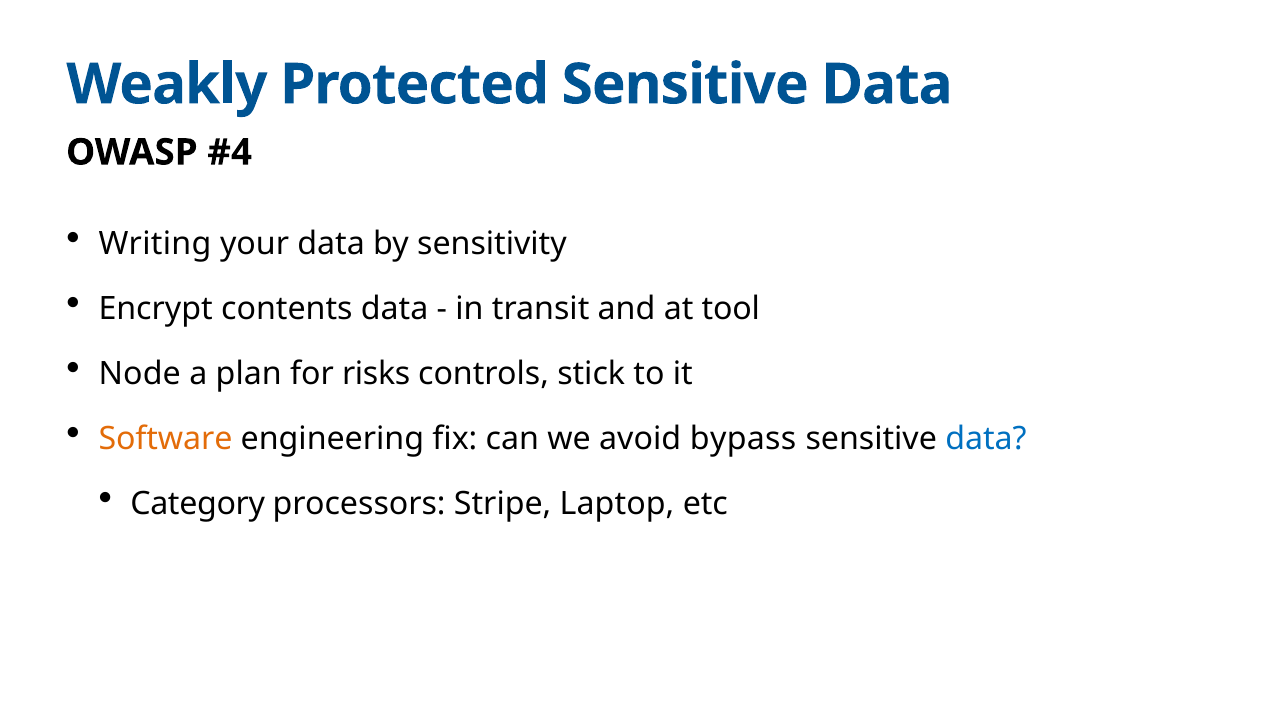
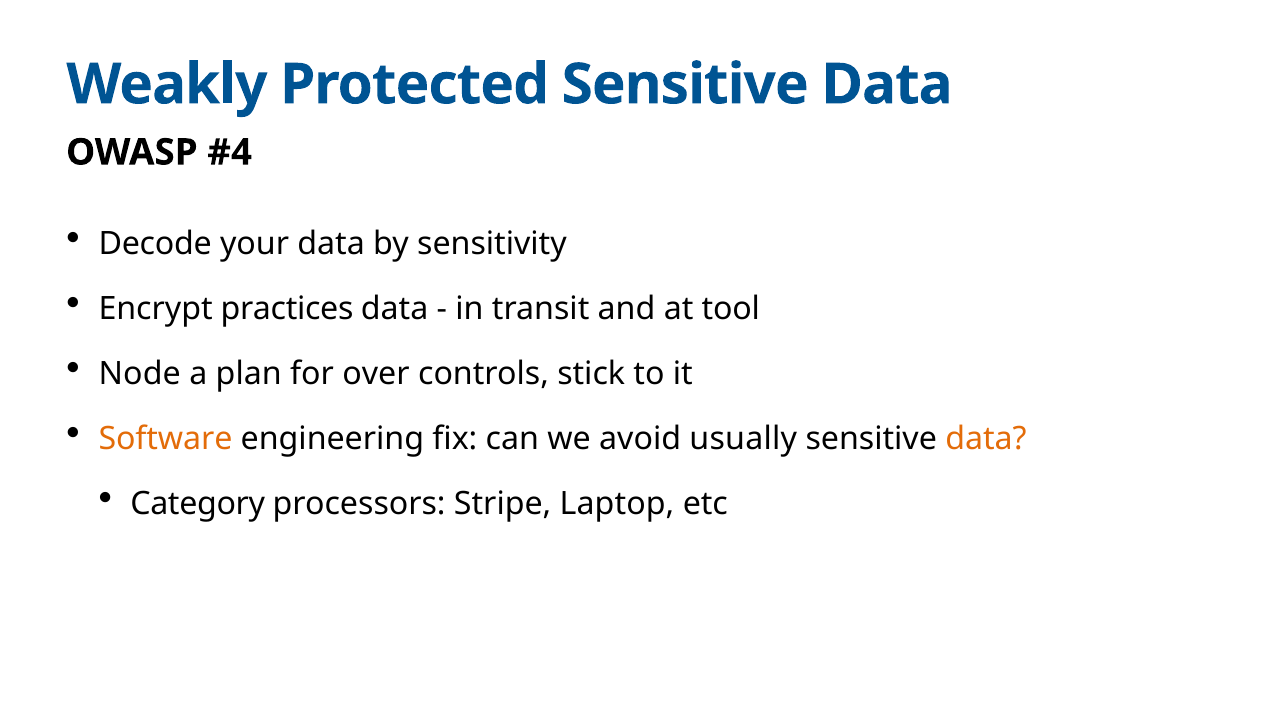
Writing: Writing -> Decode
contents: contents -> practices
risks: risks -> over
bypass: bypass -> usually
data at (986, 439) colour: blue -> orange
